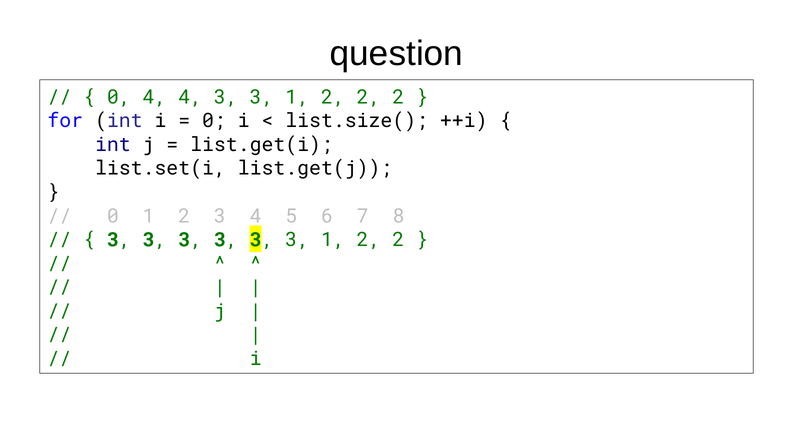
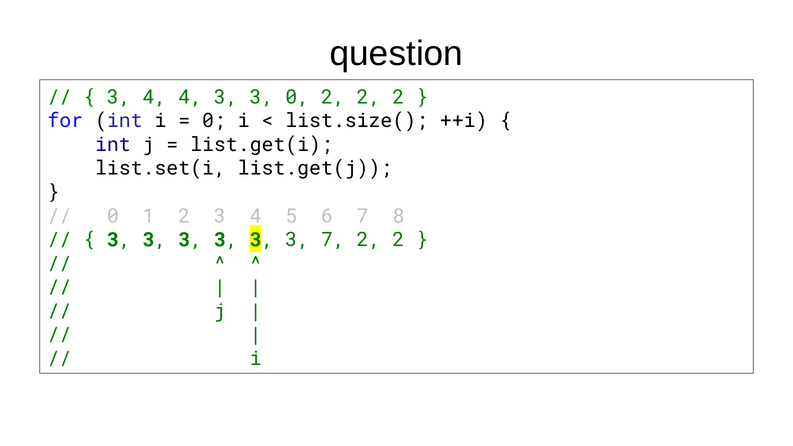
0 at (119, 97): 0 -> 3
4 3 3 1: 1 -> 0
3 3 3 1: 1 -> 7
